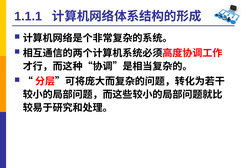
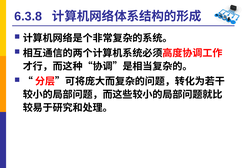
1.1.1: 1.1.1 -> 6.3.8
